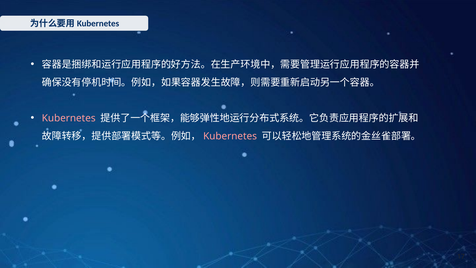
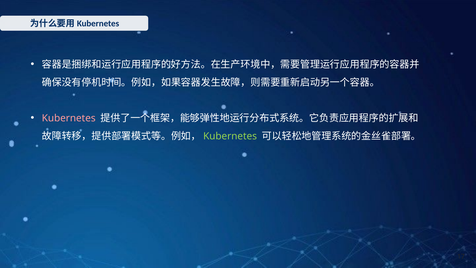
Kubernetes at (230, 136) colour: pink -> light green
